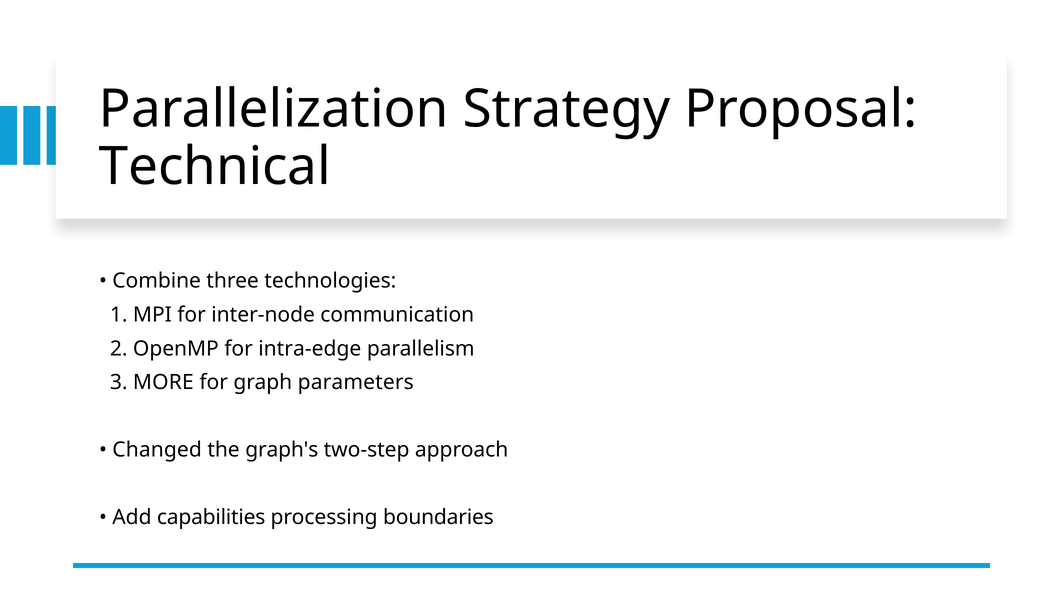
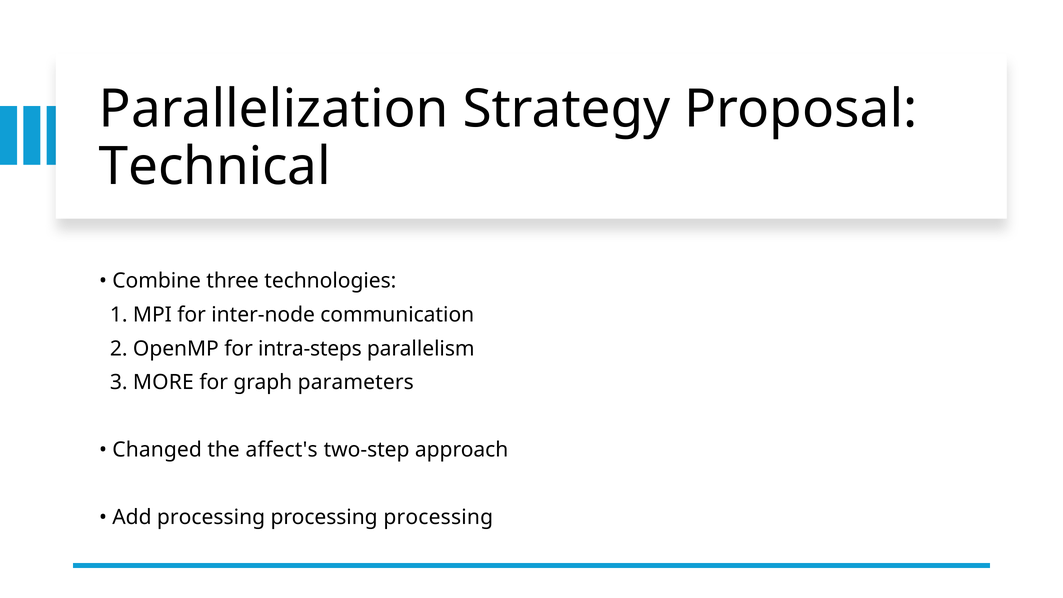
intra-edge: intra-edge -> intra-steps
graph's: graph's -> affect's
Add capabilities: capabilities -> processing
boundaries at (438, 517): boundaries -> processing
